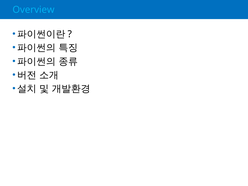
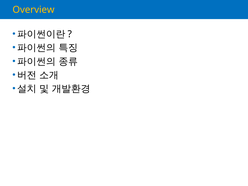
Overview colour: light blue -> yellow
